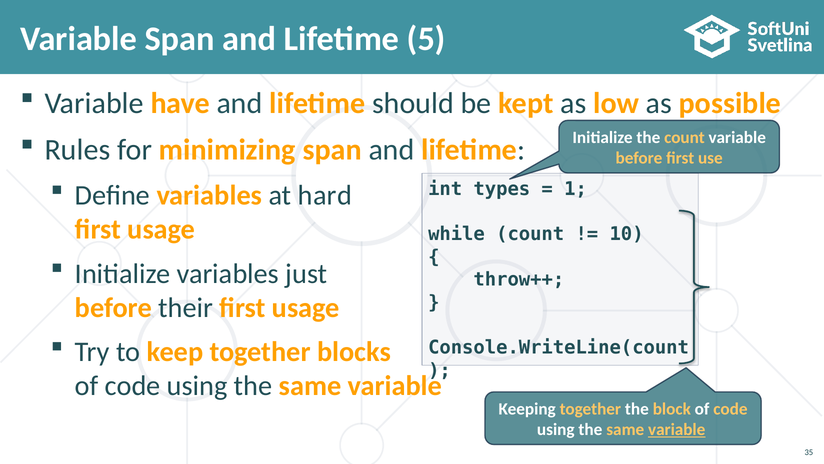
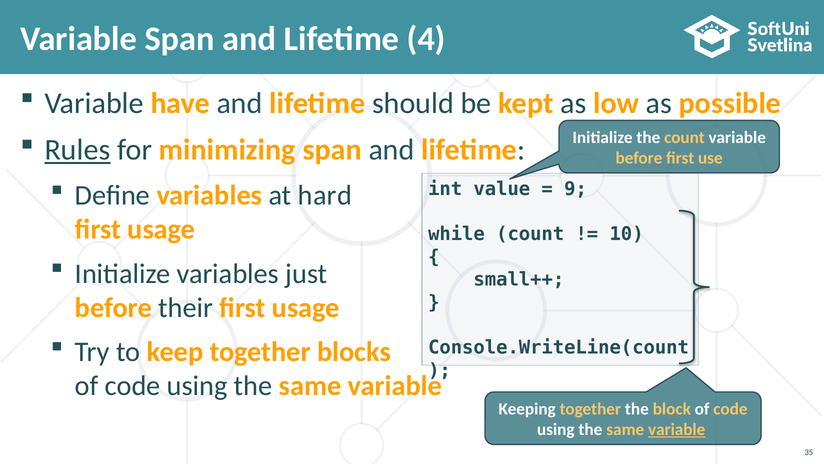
5: 5 -> 4
Rules underline: none -> present
types: types -> value
1: 1 -> 9
throw++: throw++ -> small++
